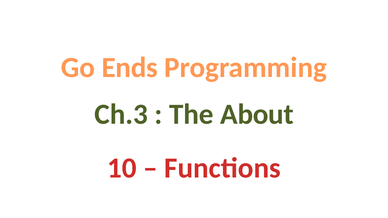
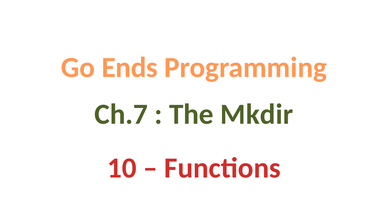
Ch.3: Ch.3 -> Ch.7
About: About -> Mkdir
